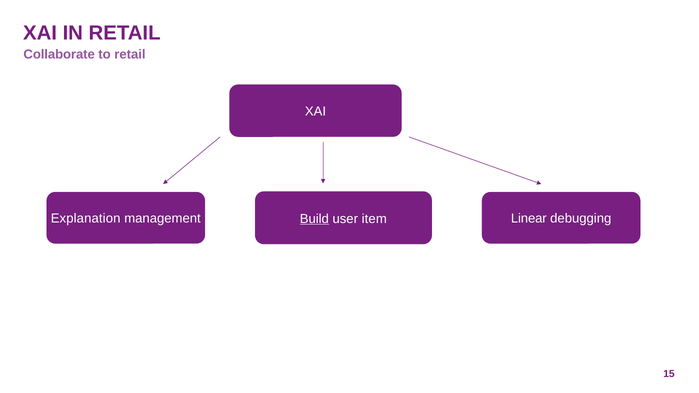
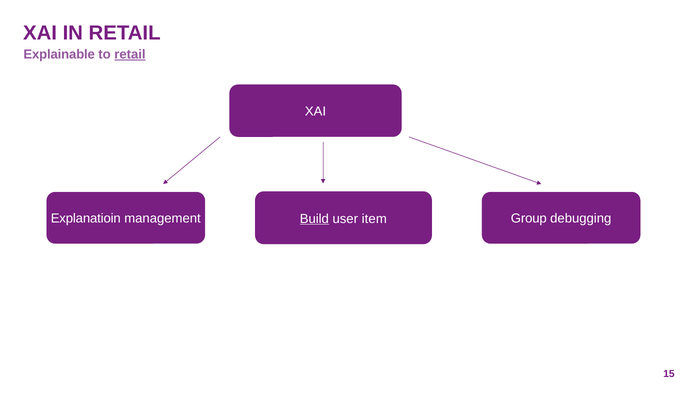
Collaborate: Collaborate -> Explainable
retail at (130, 54) underline: none -> present
Explanation: Explanation -> Explanatioin
Linear: Linear -> Group
